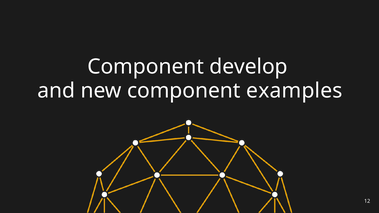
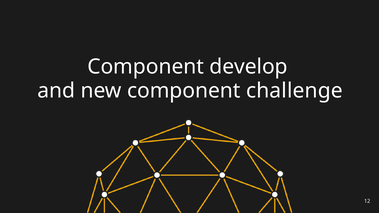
examples: examples -> challenge
